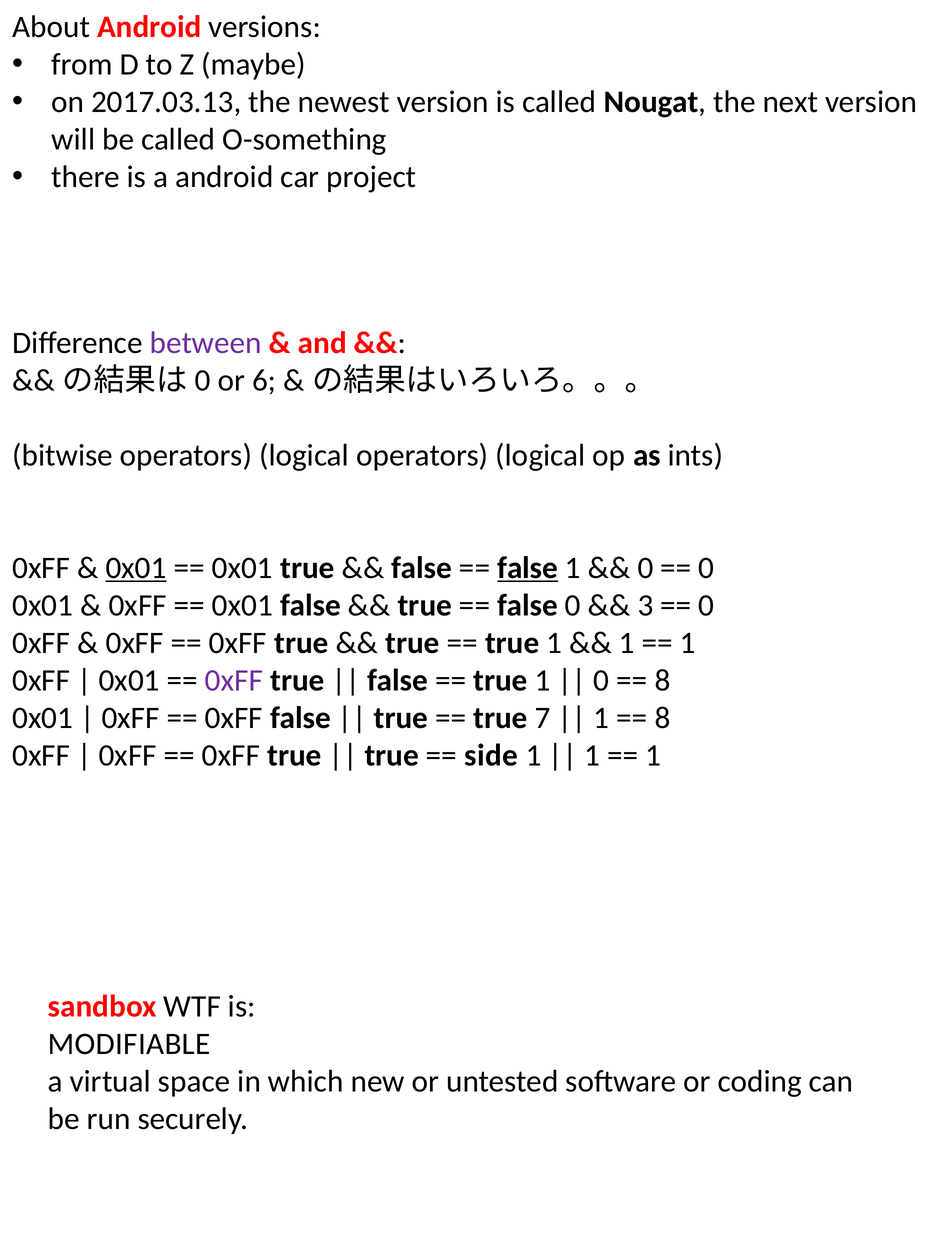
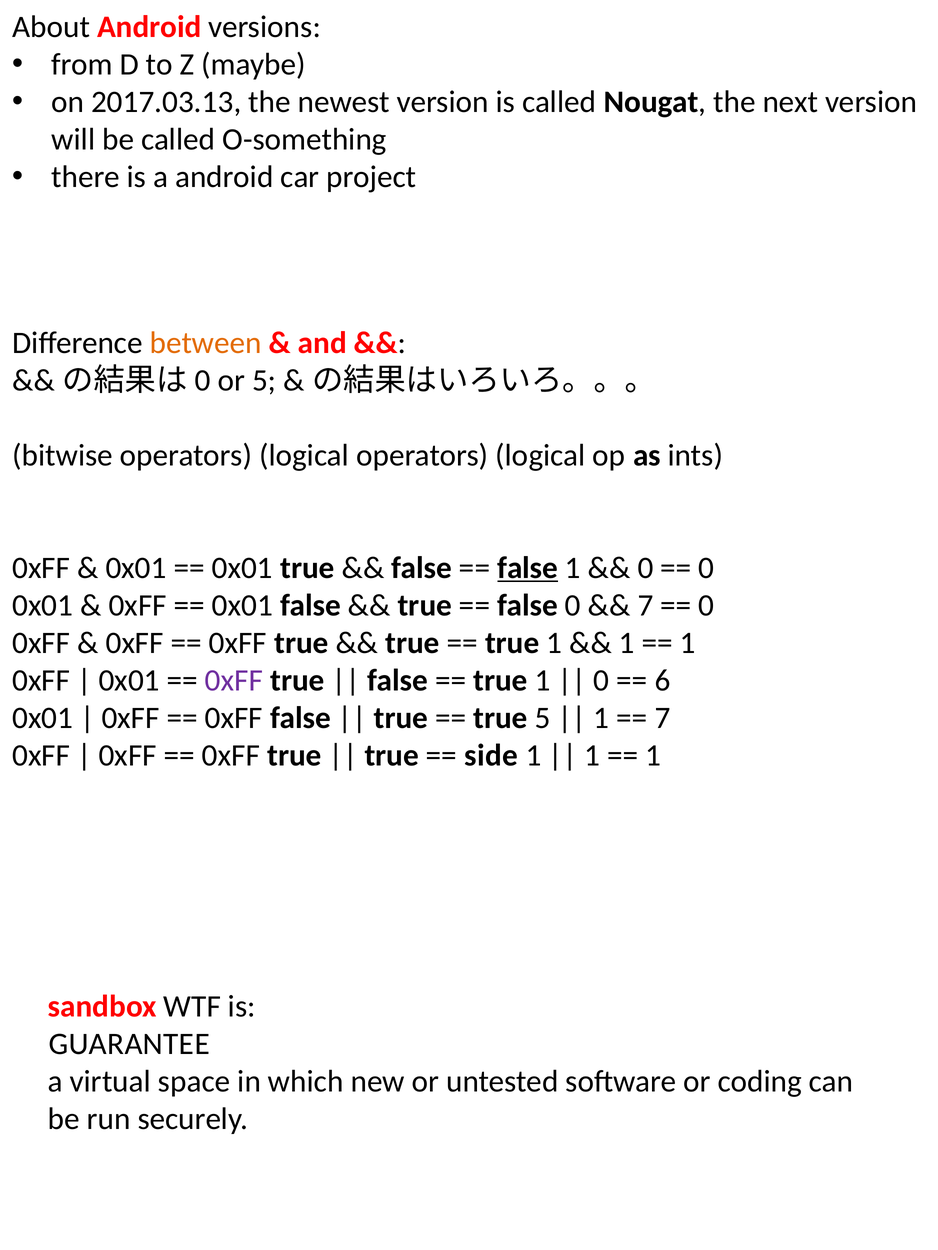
between colour: purple -> orange
or 6: 6 -> 5
0x01 at (136, 568) underline: present -> none
3 at (645, 606): 3 -> 7
8 at (662, 681): 8 -> 6
true 7: 7 -> 5
8 at (662, 718): 8 -> 7
MODIFIABLE: MODIFIABLE -> GUARANTEE
